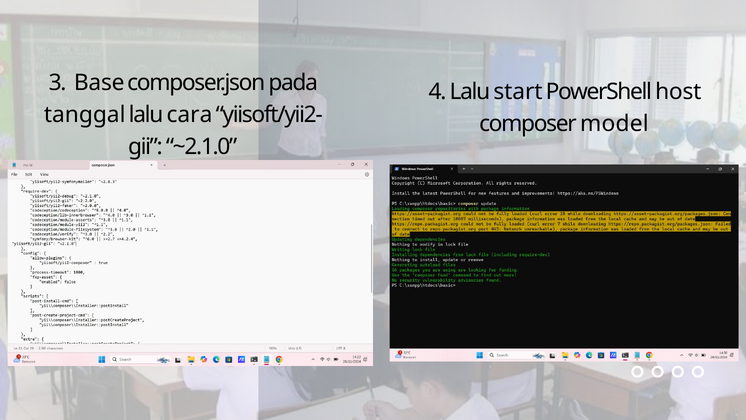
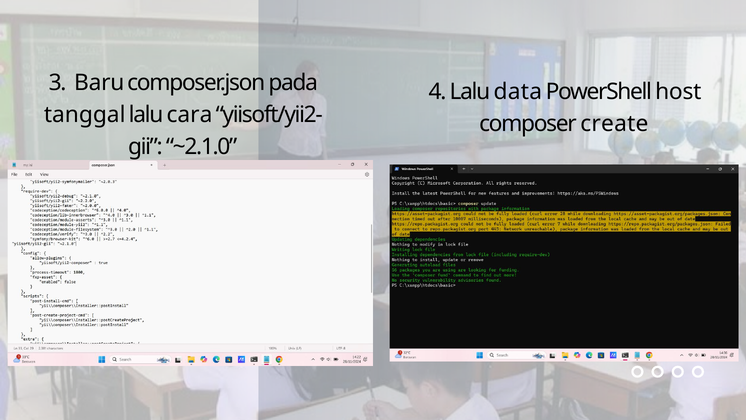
Base: Base -> Baru
start: start -> data
model: model -> create
